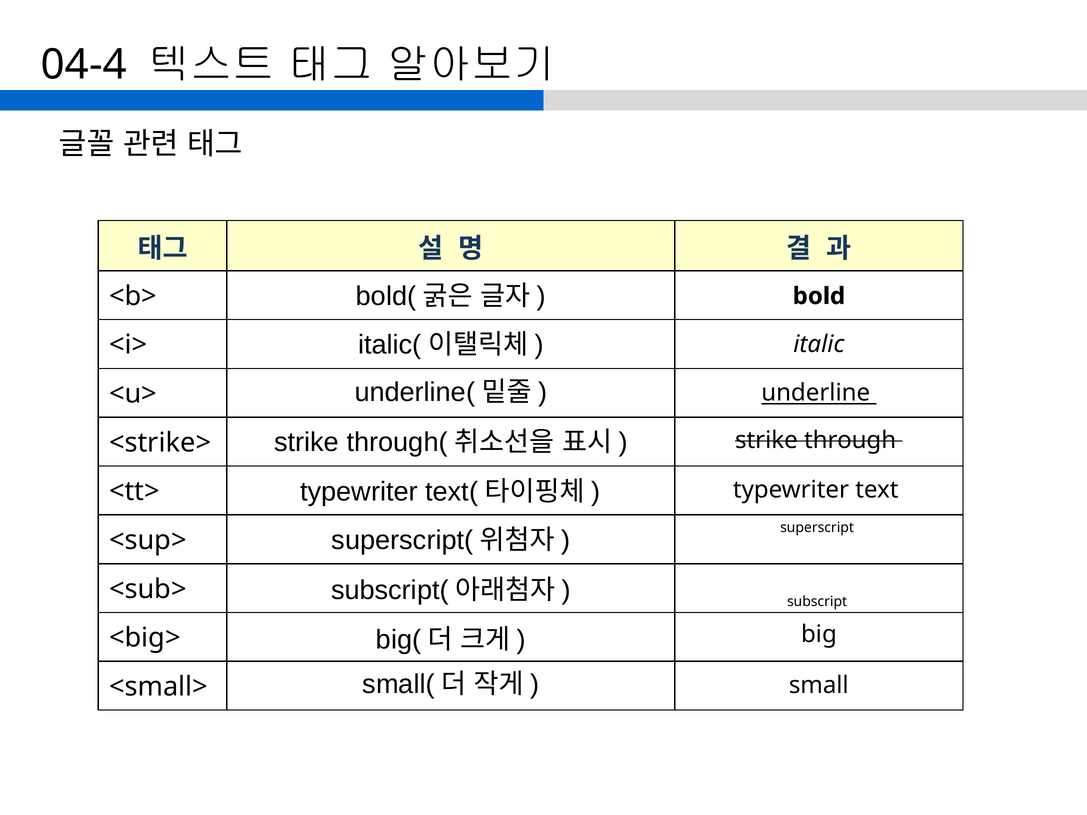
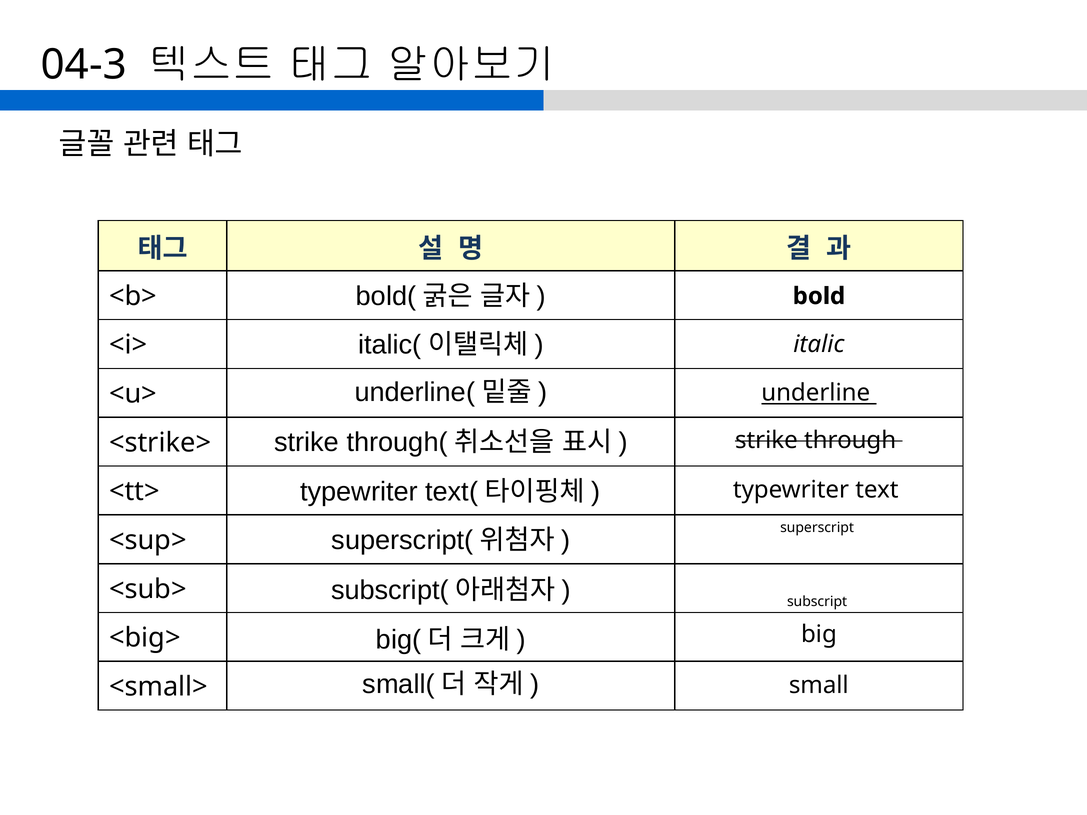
04-4: 04-4 -> 04-3
